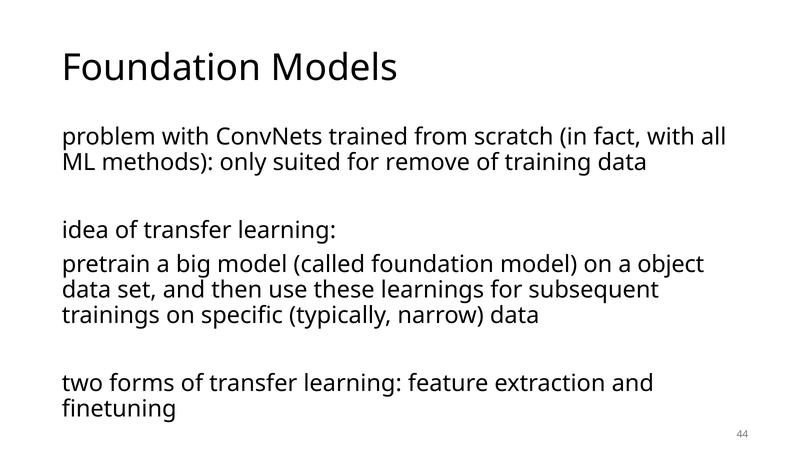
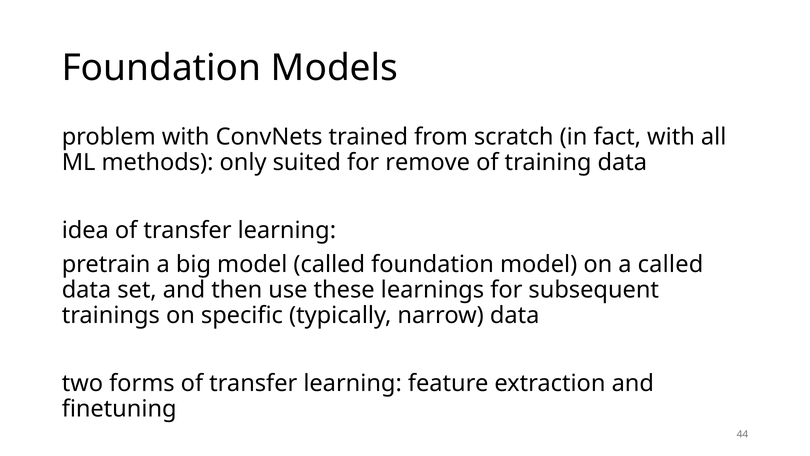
a object: object -> called
